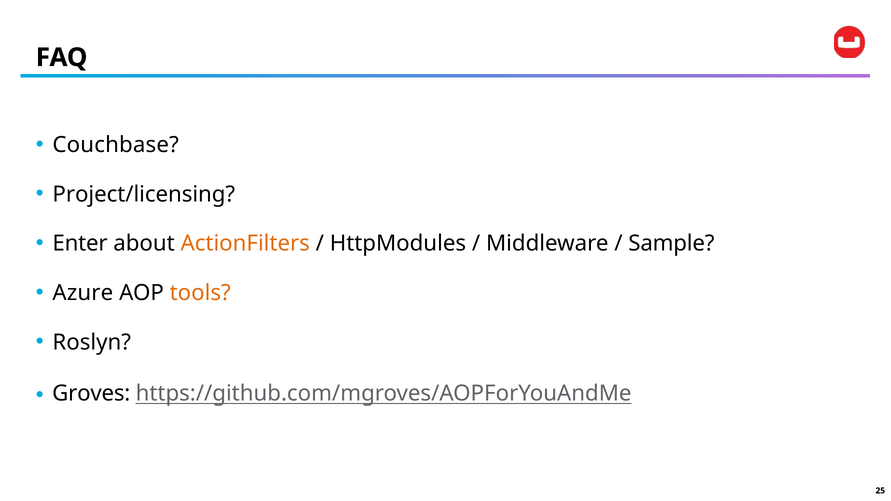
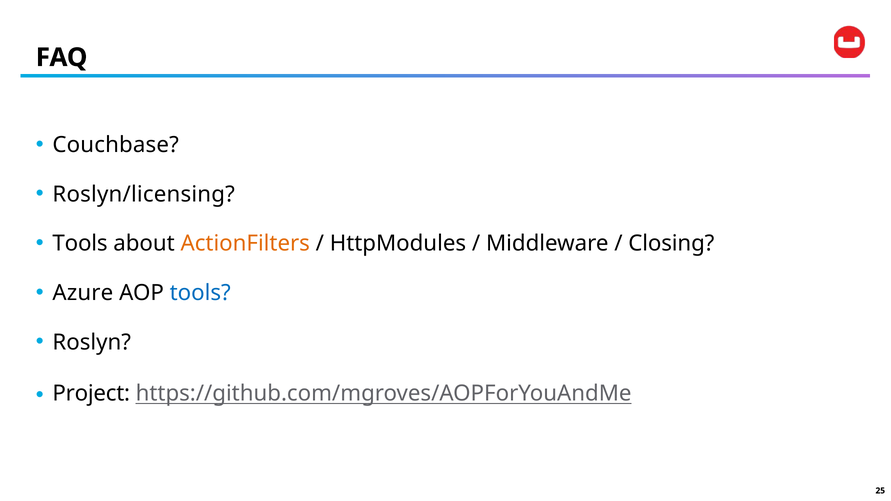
Project/licensing: Project/licensing -> Roslyn/licensing
Enter at (80, 244): Enter -> Tools
Sample: Sample -> Closing
tools at (200, 293) colour: orange -> blue
Groves: Groves -> Project
